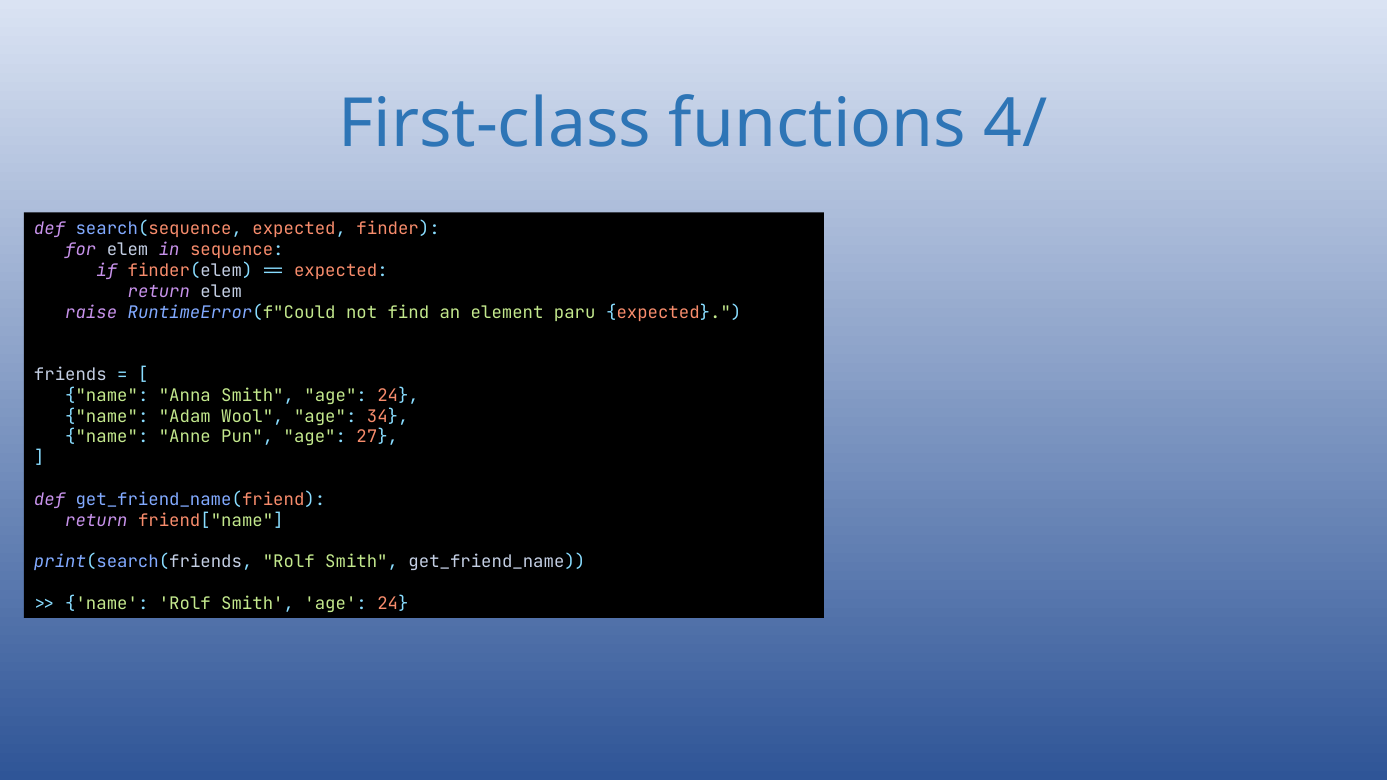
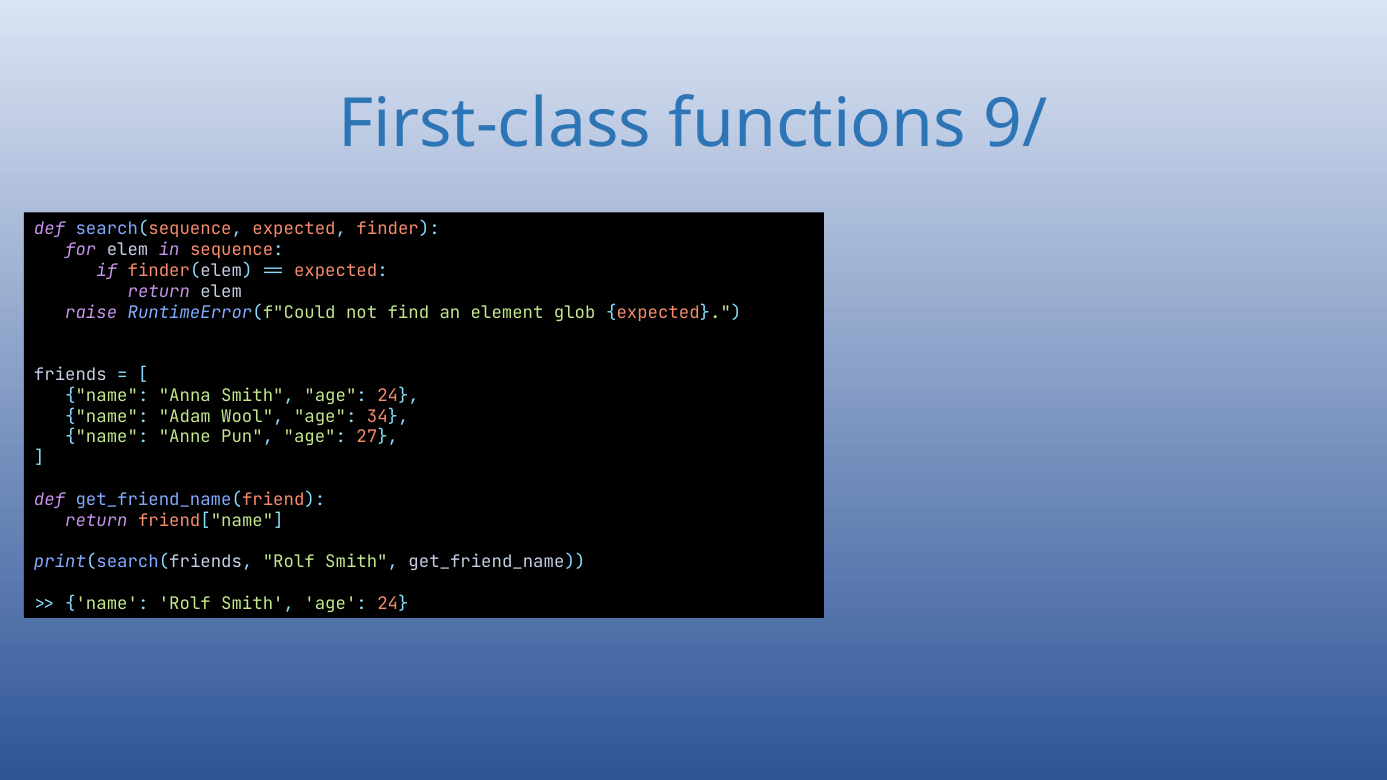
4/: 4/ -> 9/
paru: paru -> glob
